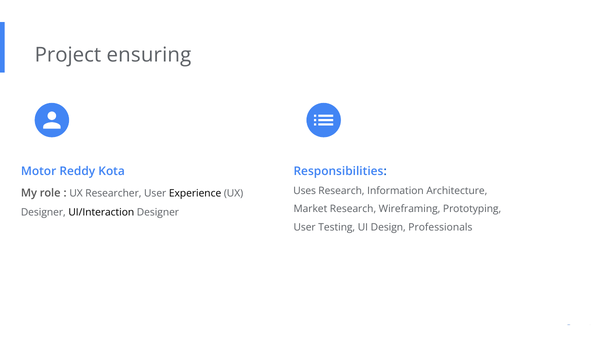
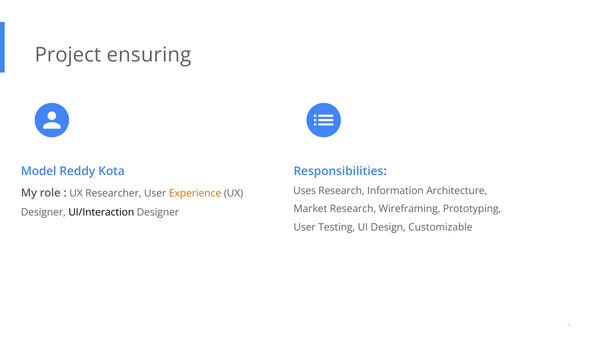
Motor: Motor -> Model
Experience colour: black -> orange
Professionals: Professionals -> Customizable
